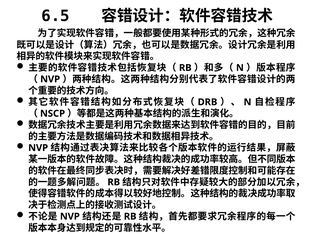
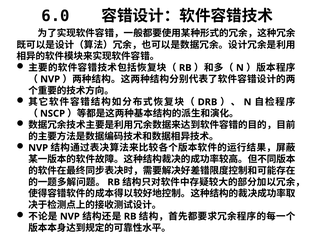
6.5: 6.5 -> 6.0
